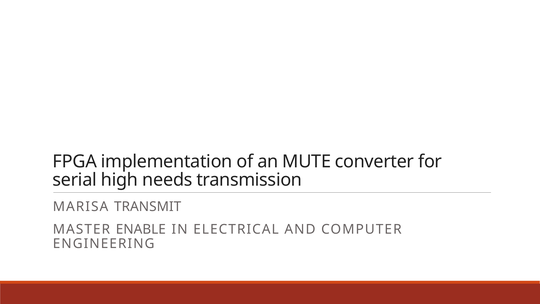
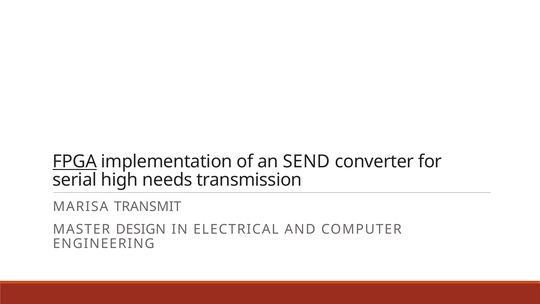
FPGA underline: none -> present
MUTE: MUTE -> SEND
ENABLE: ENABLE -> DESIGN
